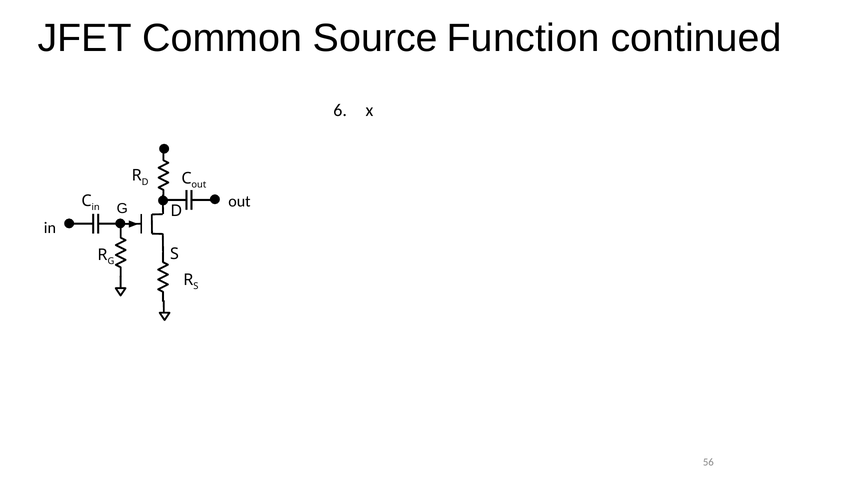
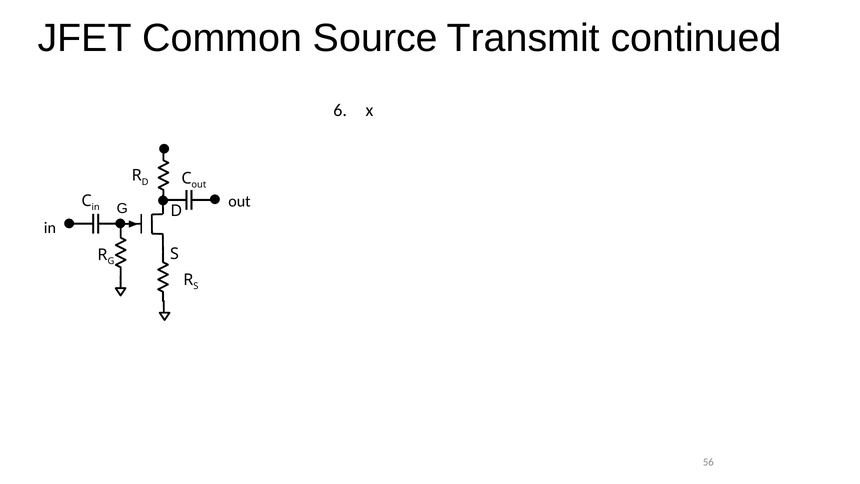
Function: Function -> Transmit
